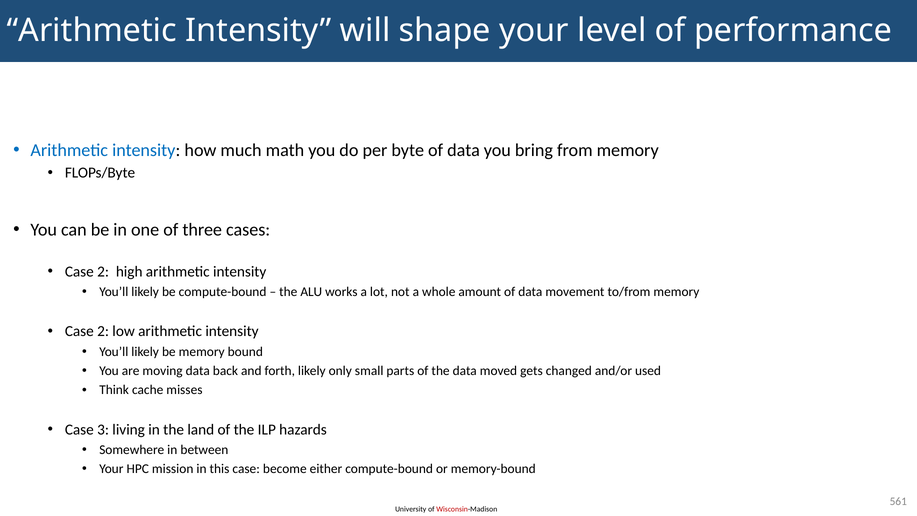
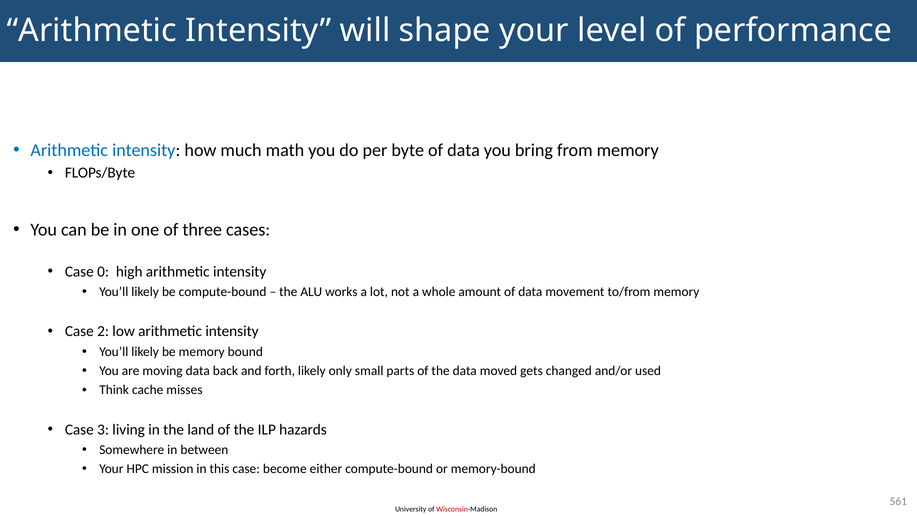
2 at (103, 272): 2 -> 0
